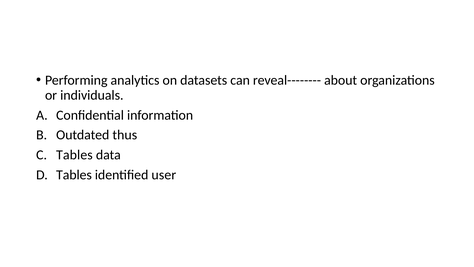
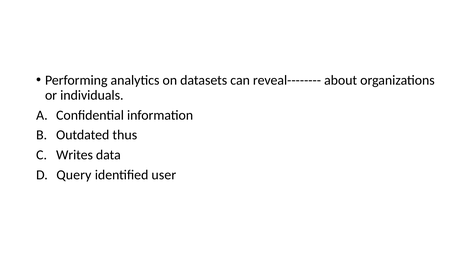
Tables at (74, 155): Tables -> Writes
Tables at (74, 175): Tables -> Query
